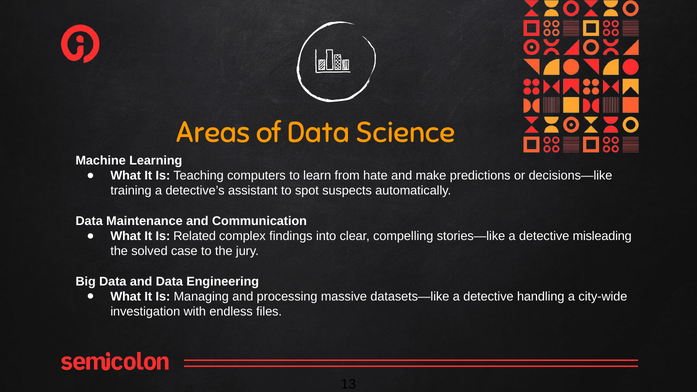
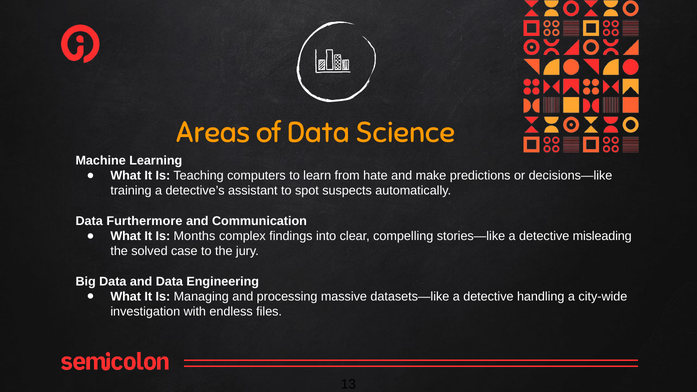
Maintenance: Maintenance -> Furthermore
Related: Related -> Months
